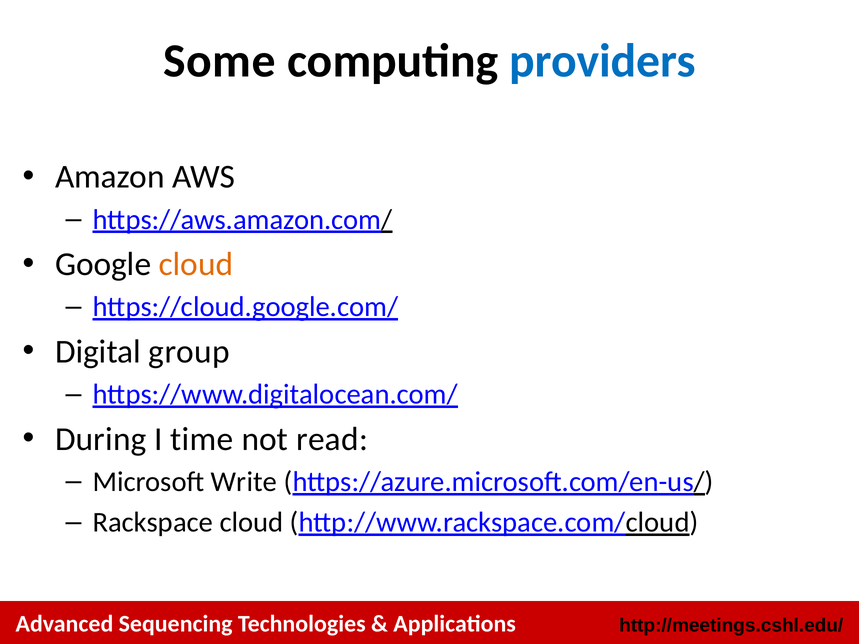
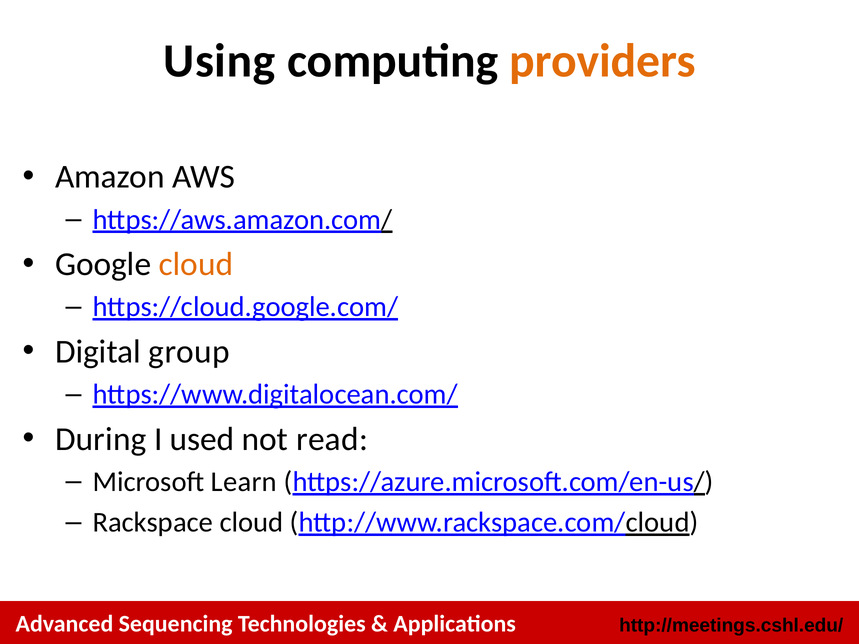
Some: Some -> Using
providers colour: blue -> orange
time: time -> used
Write: Write -> Learn
